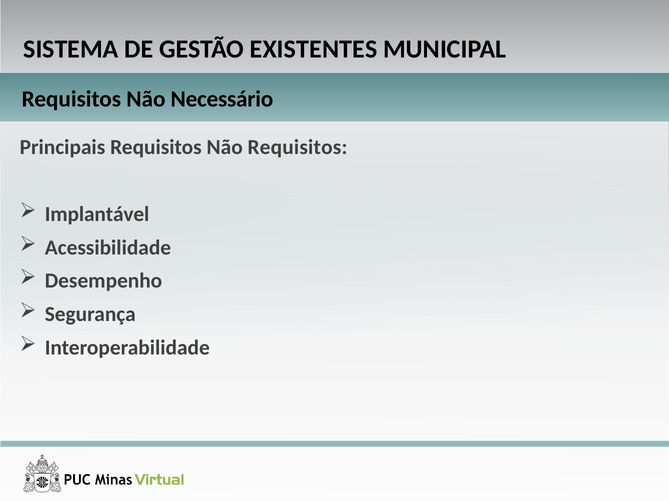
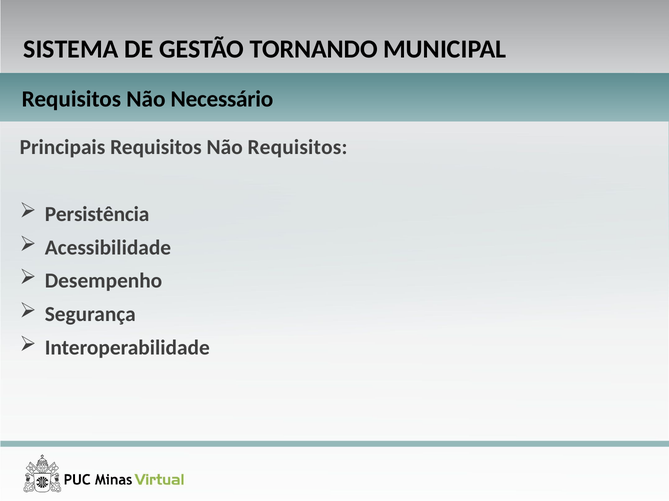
EXISTENTES: EXISTENTES -> TORNANDO
Implantável: Implantável -> Persistência
